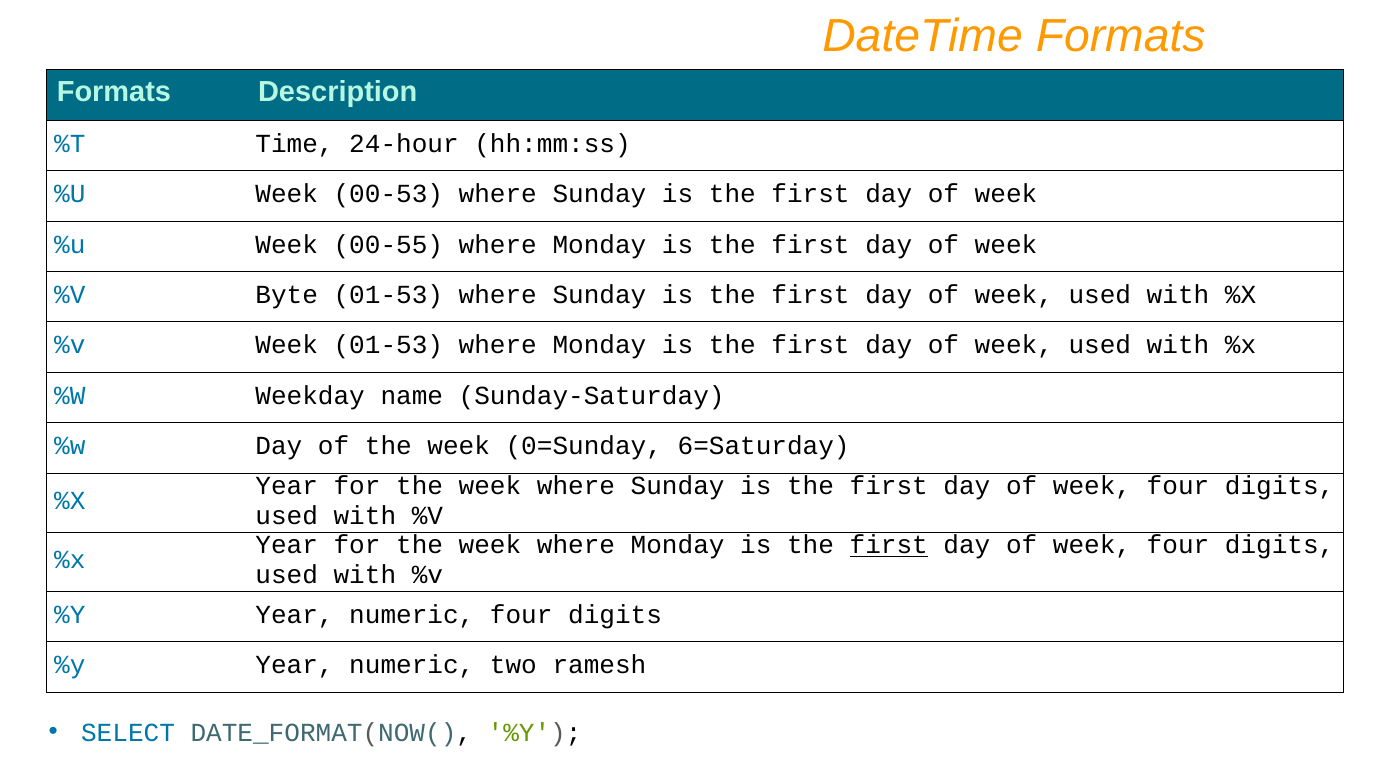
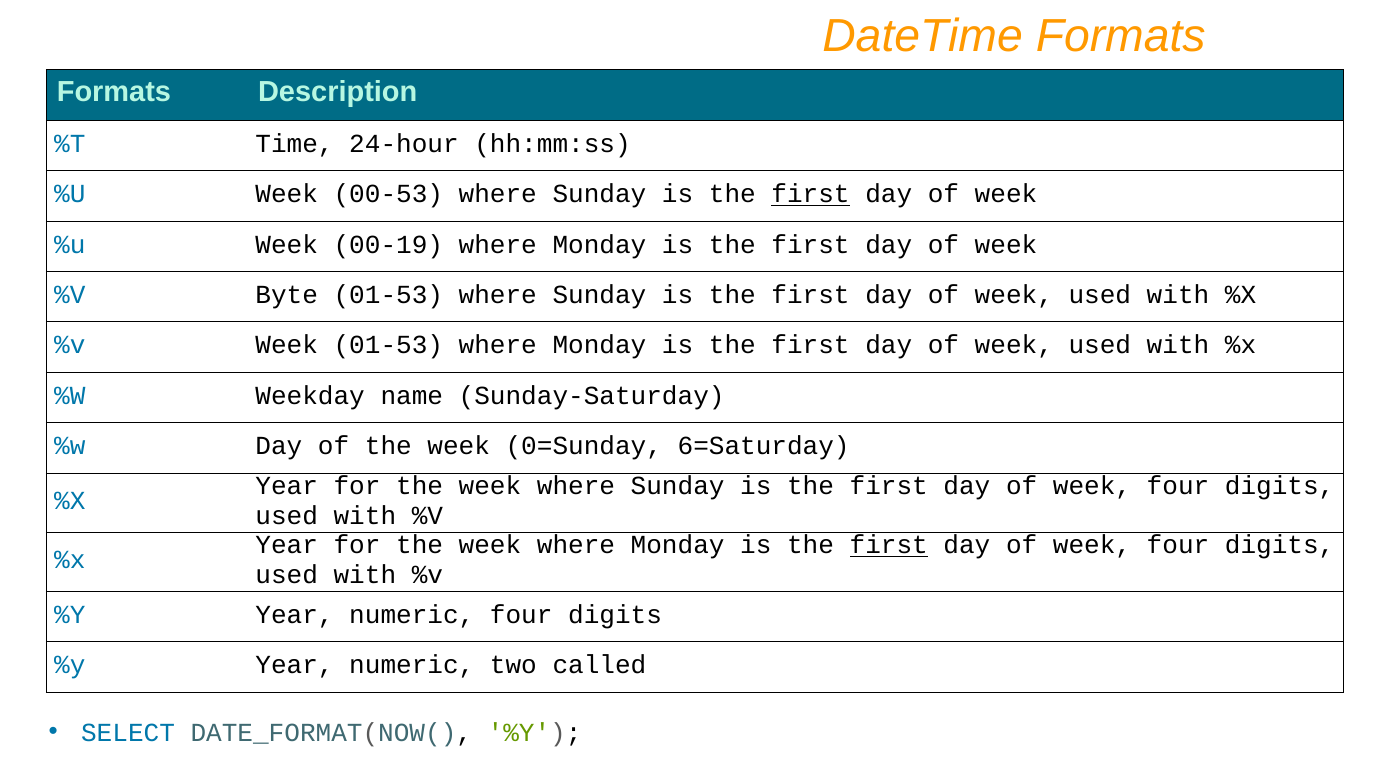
first at (811, 194) underline: none -> present
00-55: 00-55 -> 00-19
ramesh: ramesh -> called
